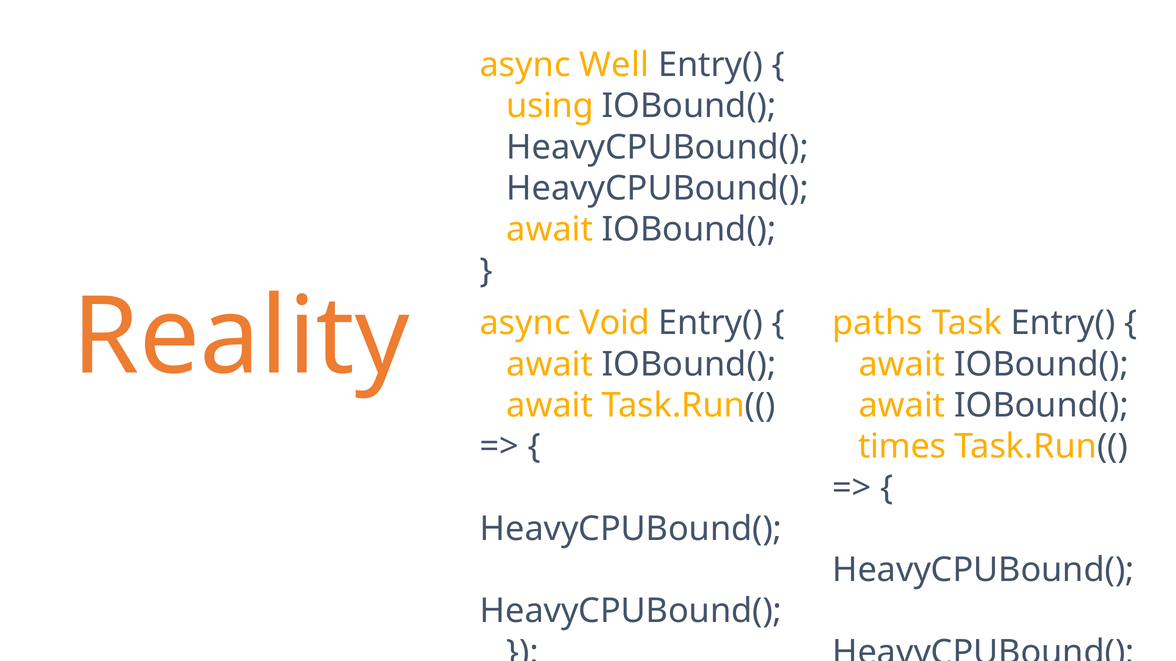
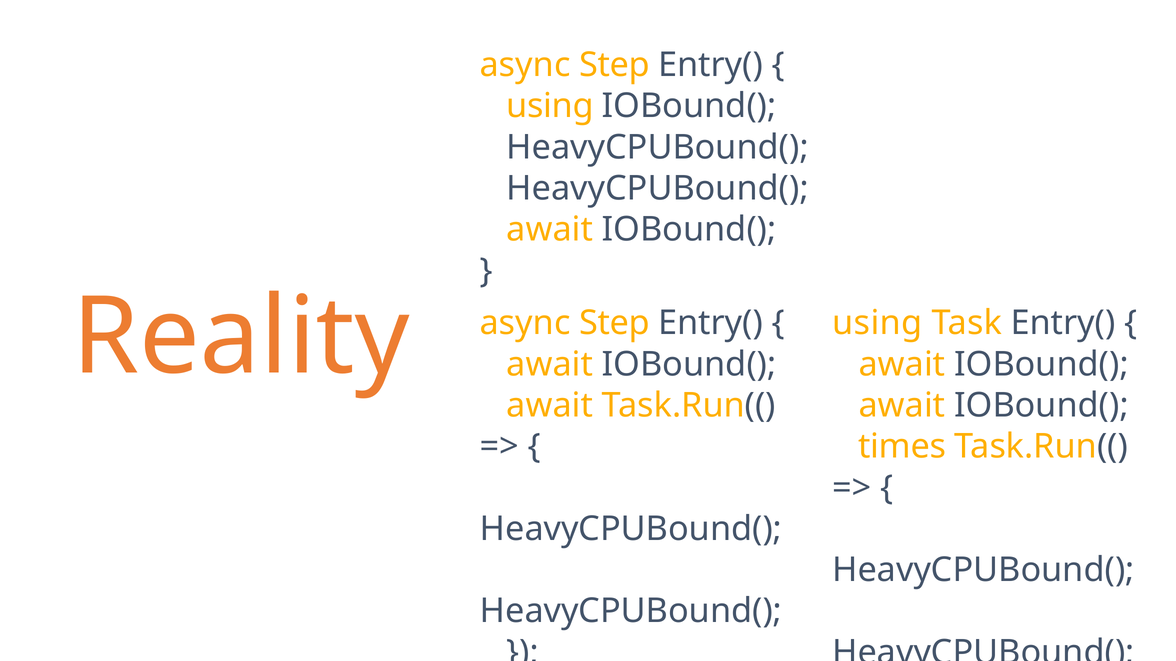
Well at (614, 65): Well -> Step
Reality async Void: Void -> Step
paths at (878, 323): paths -> using
